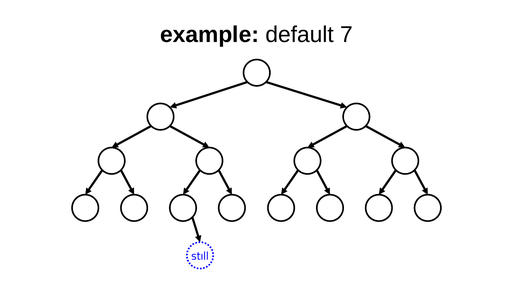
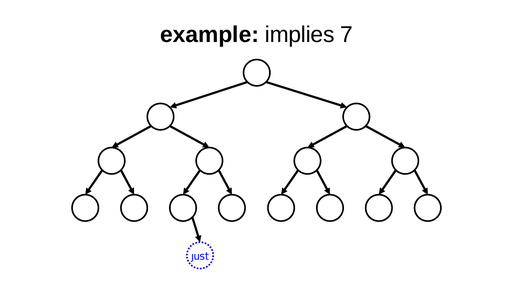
default: default -> implies
still: still -> just
